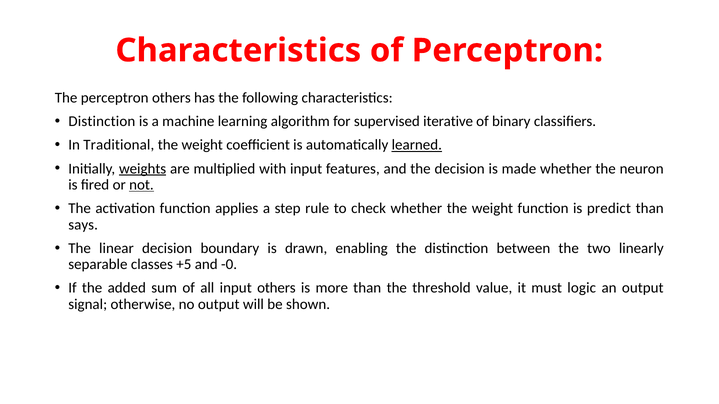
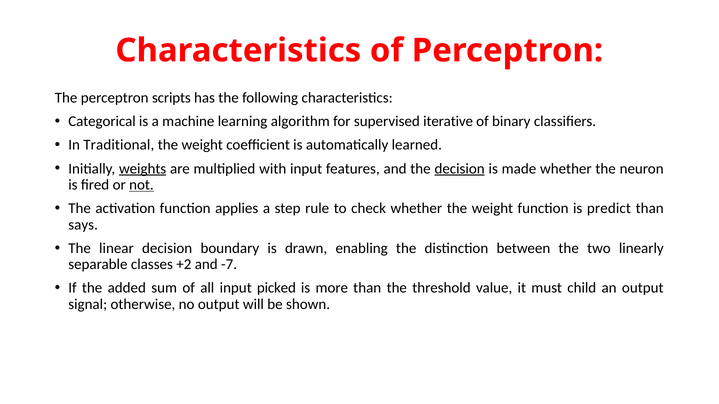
perceptron others: others -> scripts
Distinction at (102, 121): Distinction -> Categorical
learned underline: present -> none
decision at (460, 169) underline: none -> present
+5: +5 -> +2
-0: -0 -> -7
input others: others -> picked
logic: logic -> child
